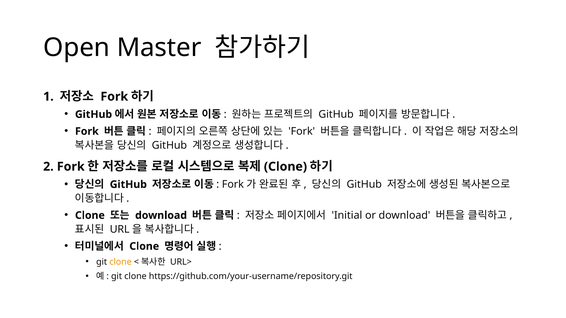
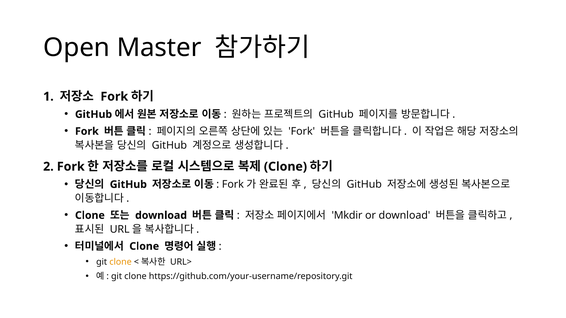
Initial: Initial -> Mkdir
